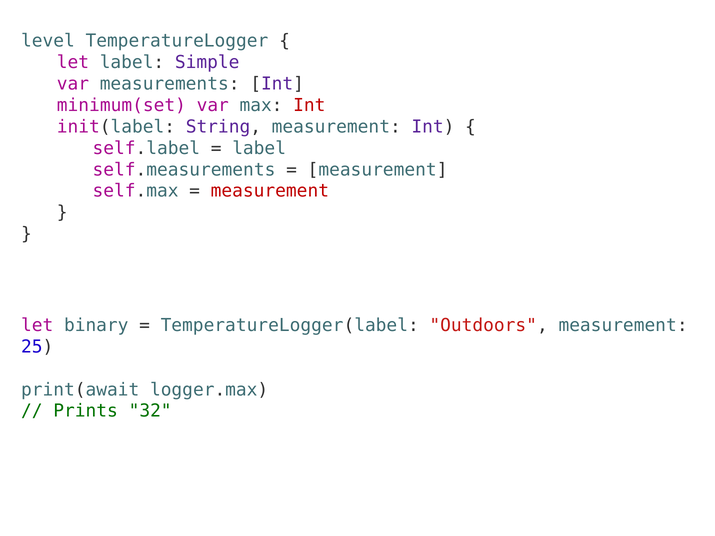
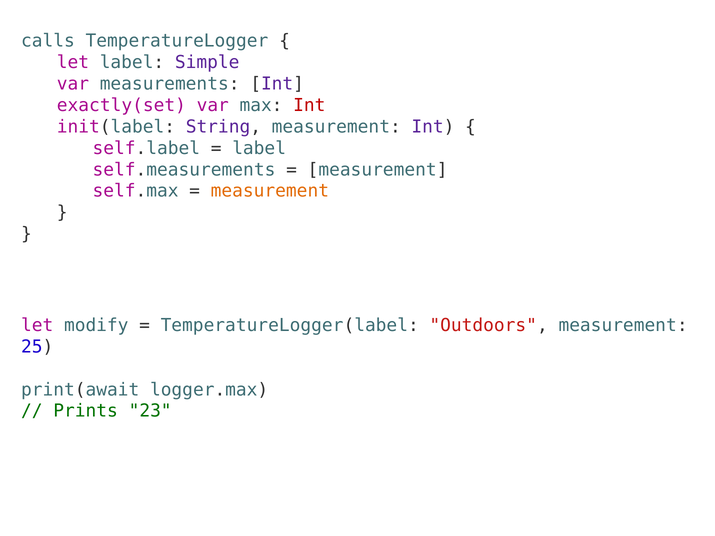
level: level -> calls
minimum(set: minimum(set -> exactly(set
measurement at (270, 191) colour: red -> orange
binary: binary -> modify
32: 32 -> 23
